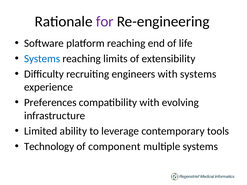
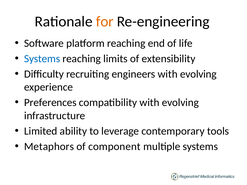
for colour: purple -> orange
engineers with systems: systems -> evolving
Technology: Technology -> Metaphors
